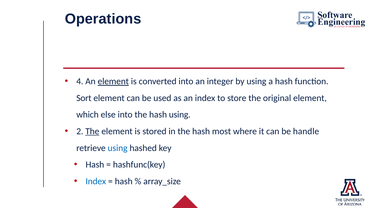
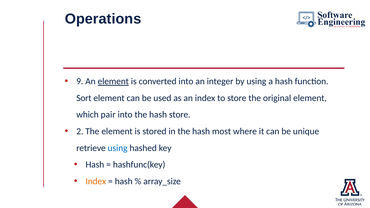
4: 4 -> 9
else: else -> pair
hash using: using -> store
The at (92, 131) underline: present -> none
handle: handle -> unique
Index at (96, 181) colour: blue -> orange
